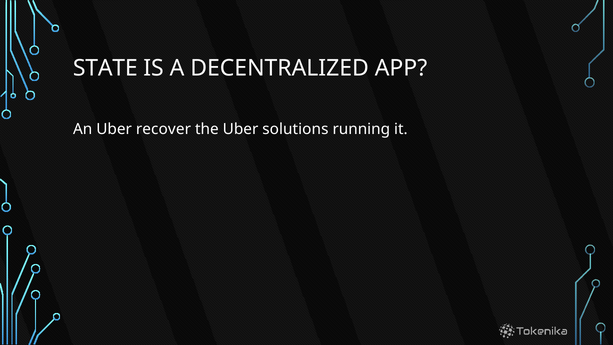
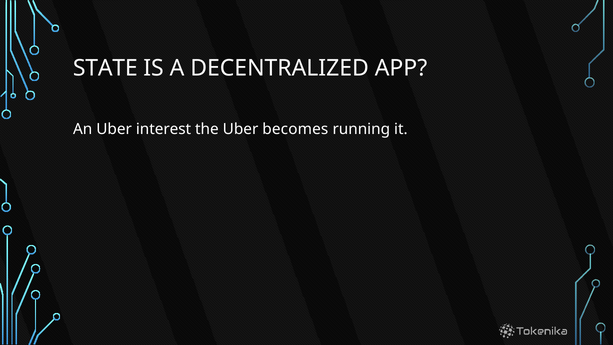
recover: recover -> interest
solutions: solutions -> becomes
